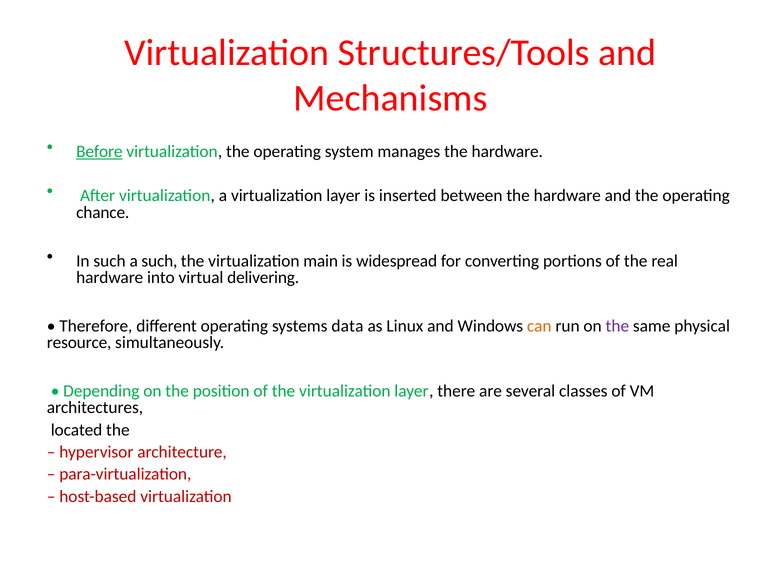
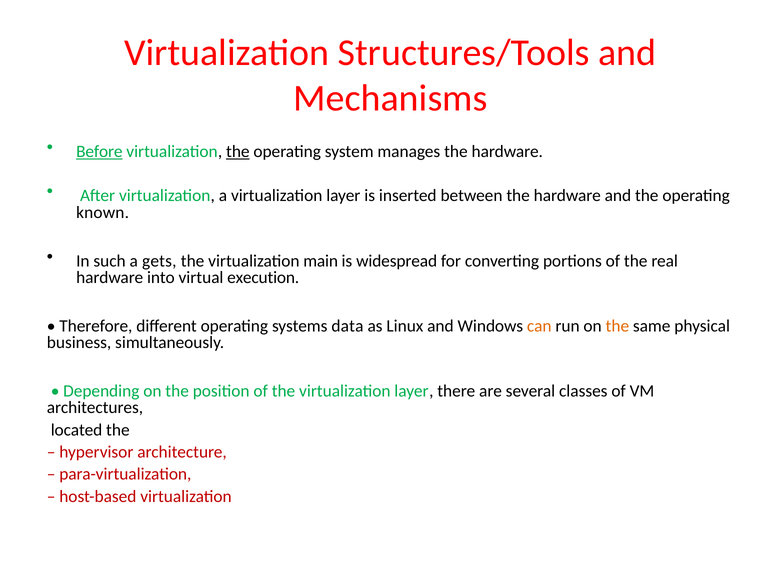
the at (238, 152) underline: none -> present
chance: chance -> known
a such: such -> gets
delivering: delivering -> execution
the at (617, 326) colour: purple -> orange
resource: resource -> business
